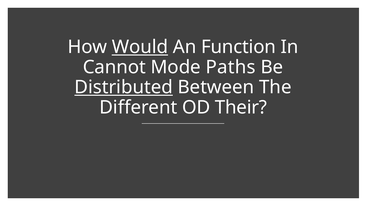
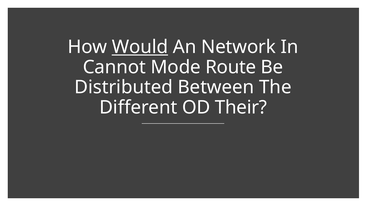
Function: Function -> Network
Paths: Paths -> Route
Distributed underline: present -> none
